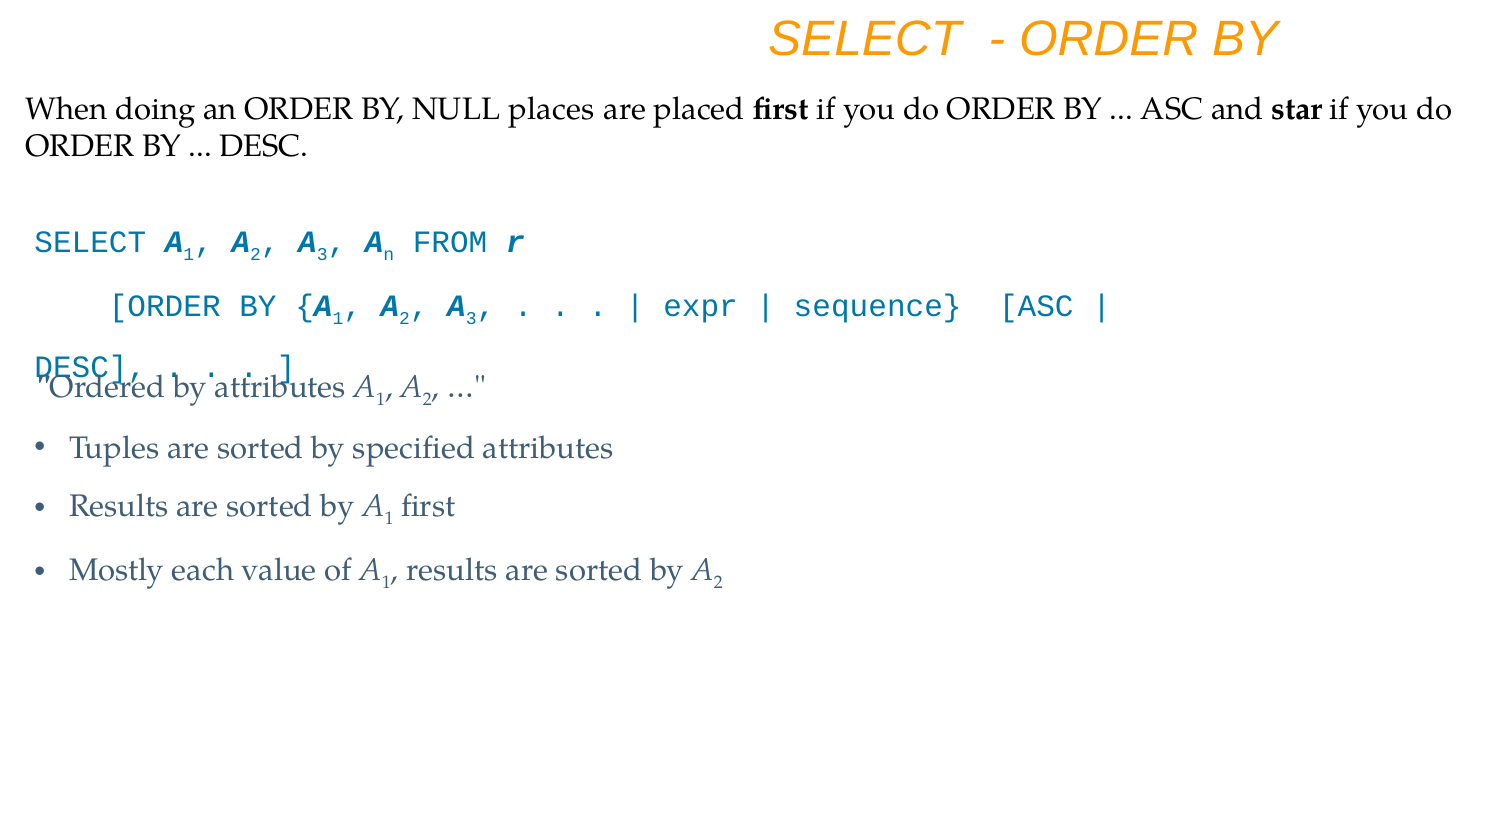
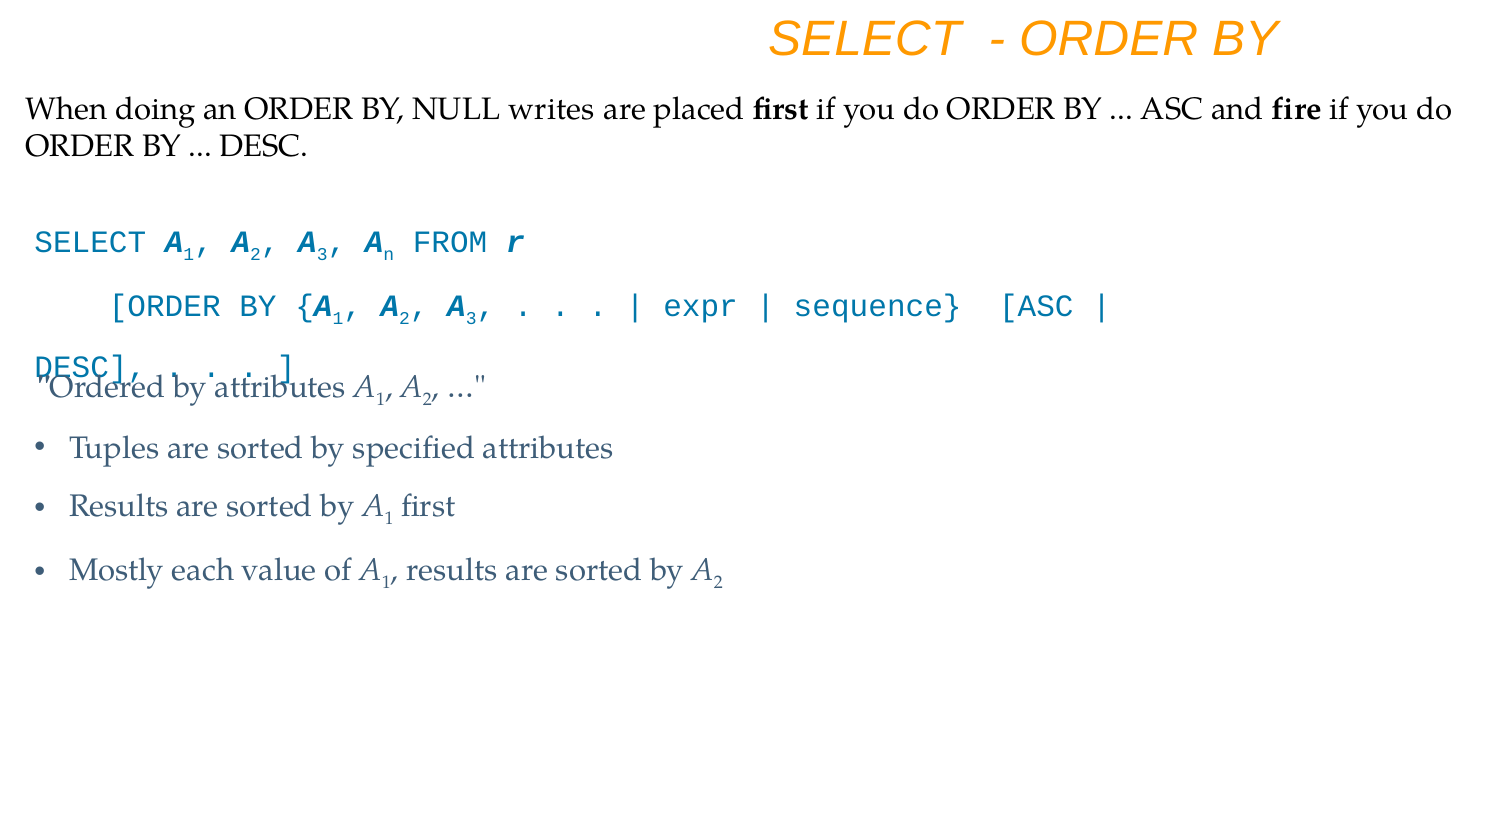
places: places -> writes
star: star -> fire
